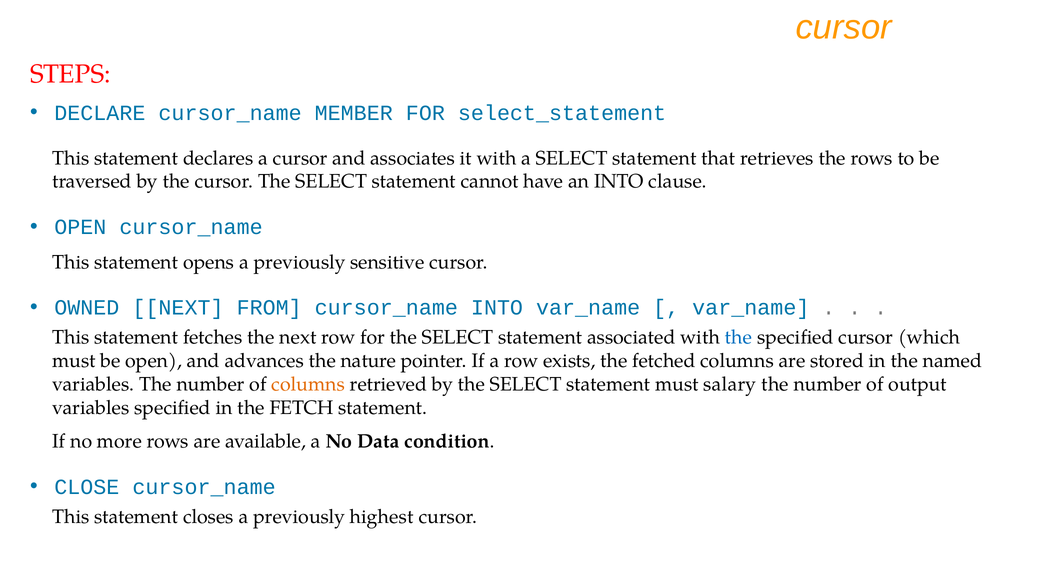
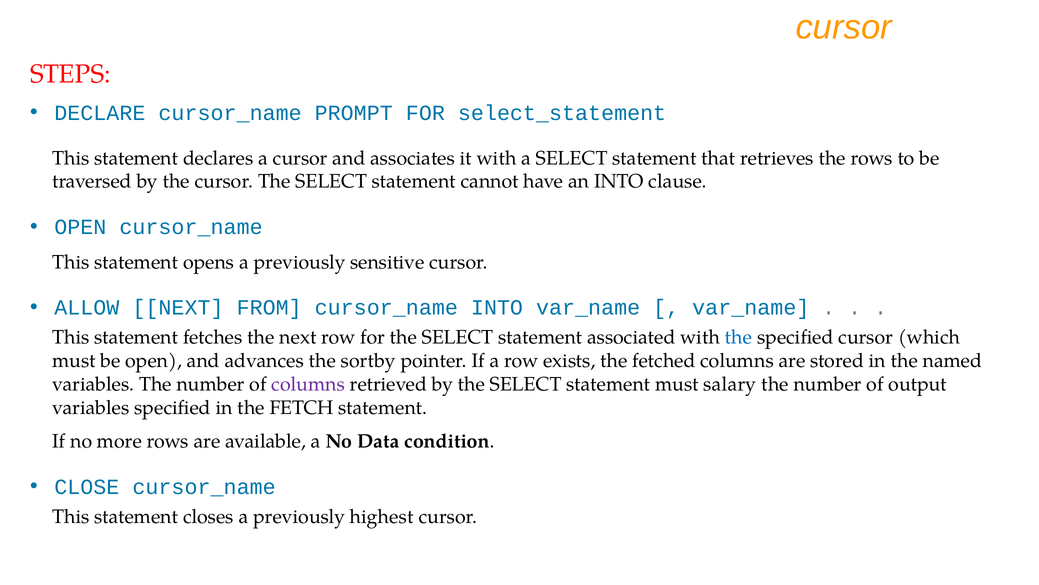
MEMBER: MEMBER -> PROMPT
OWNED: OWNED -> ALLOW
nature: nature -> sortby
columns at (308, 384) colour: orange -> purple
